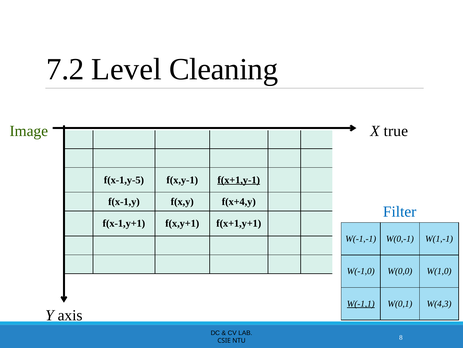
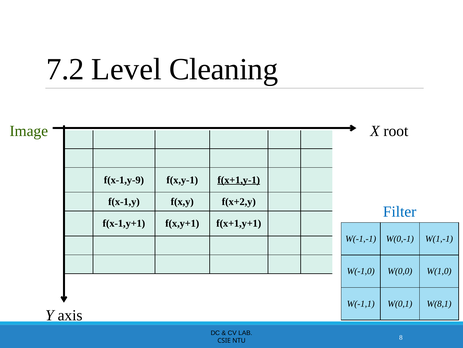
true: true -> root
f(x-1,y-5: f(x-1,y-5 -> f(x-1,y-9
f(x+4,y: f(x+4,y -> f(x+2,y
W(-1,1 underline: present -> none
W(4,3: W(4,3 -> W(8,1
